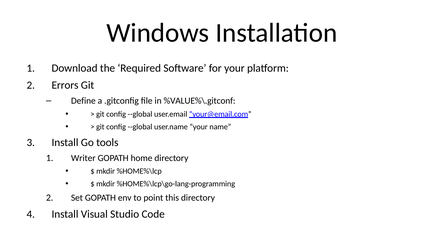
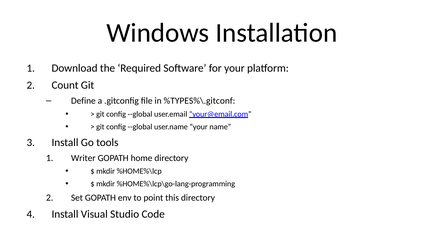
Errors: Errors -> Count
%VALUE%\.gitconf: %VALUE%\.gitconf -> %TYPES%\.gitconf
